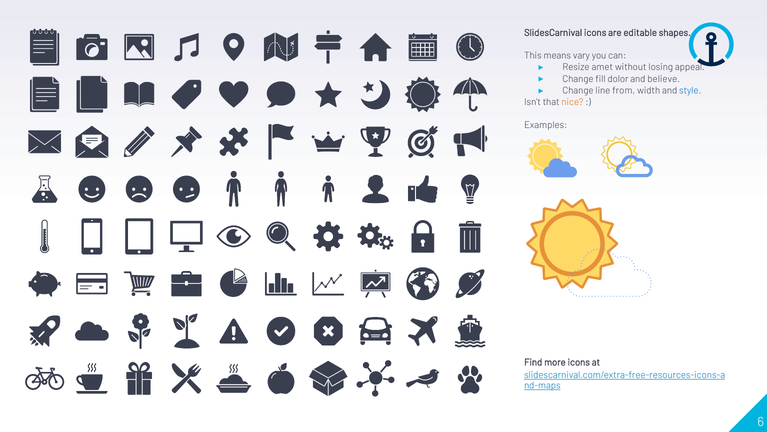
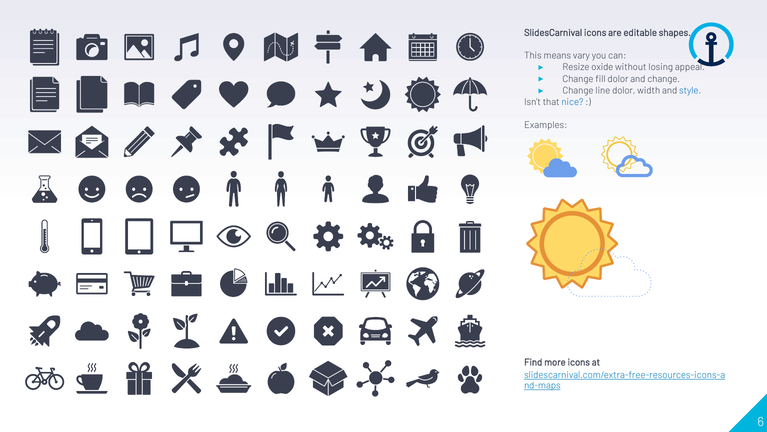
amet: amet -> oxide
and believe: believe -> change
line from: from -> dolor
nice colour: orange -> blue
